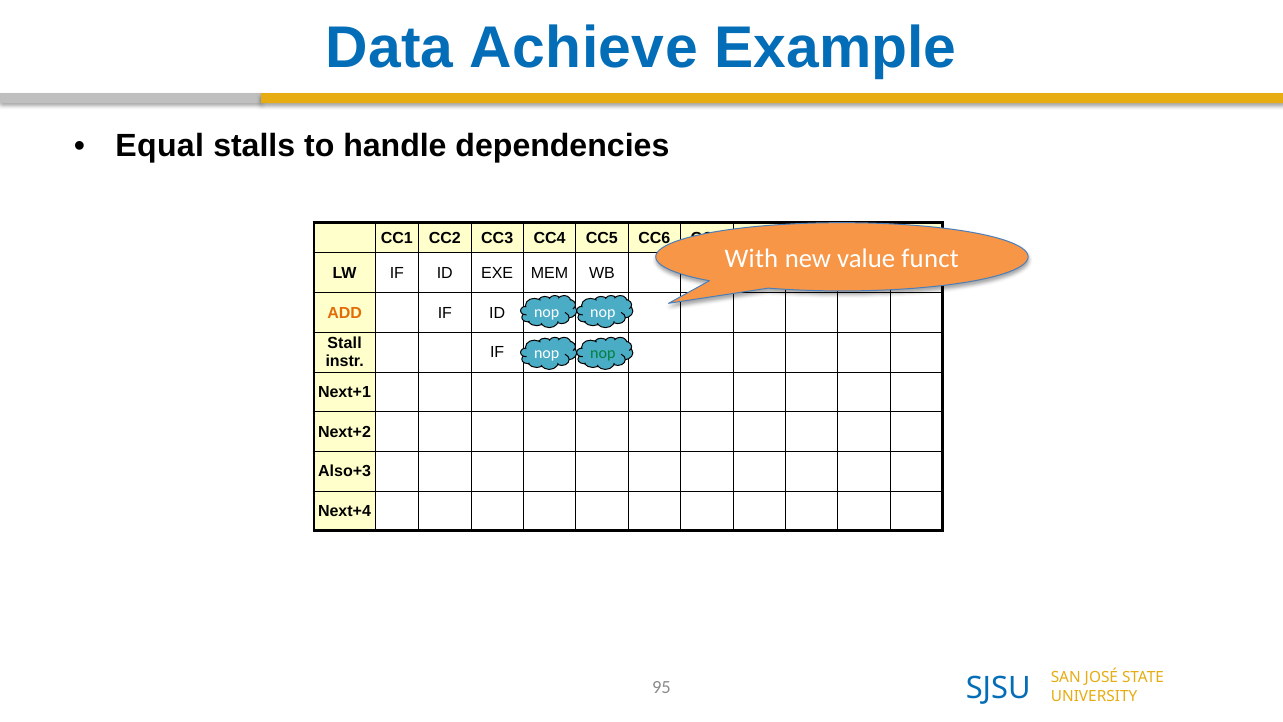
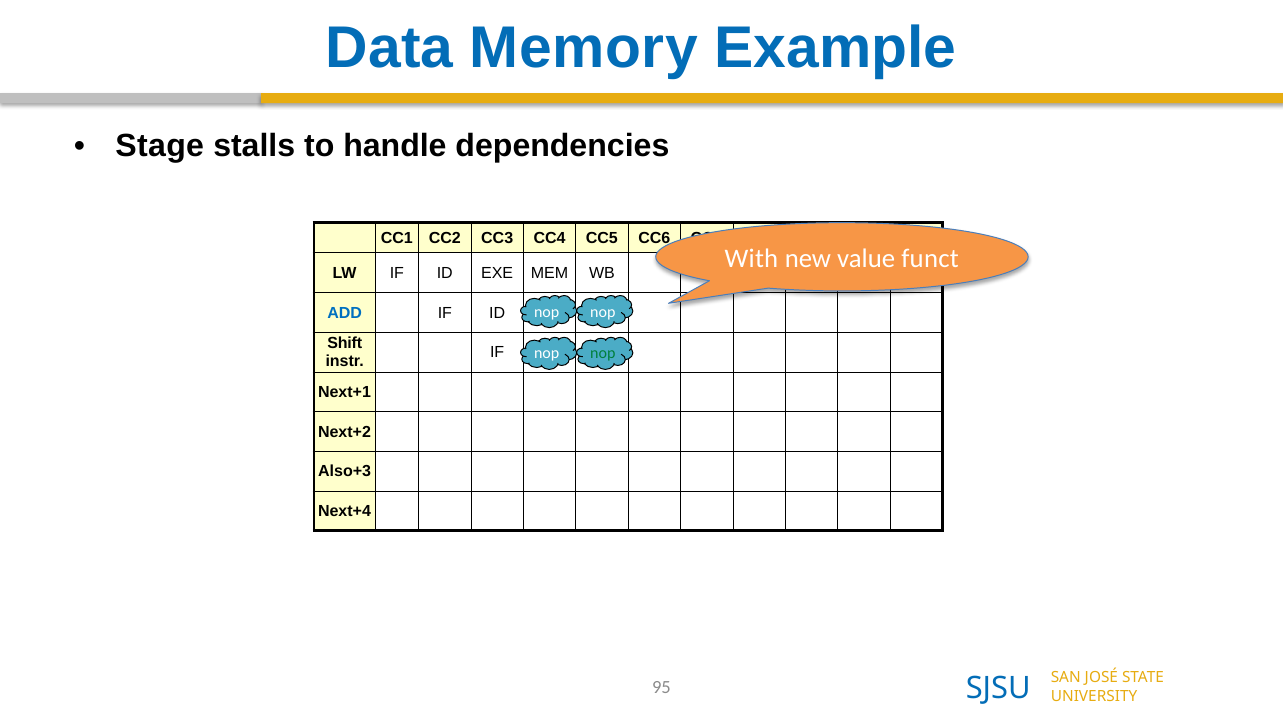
Achieve: Achieve -> Memory
Equal: Equal -> Stage
ADD colour: orange -> blue
Stall: Stall -> Shift
